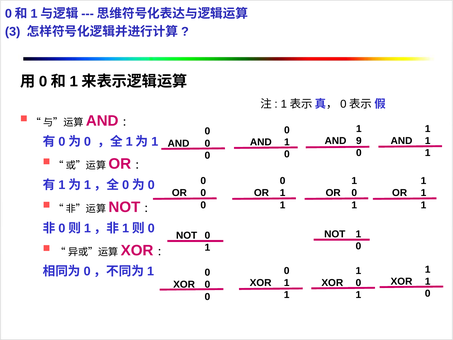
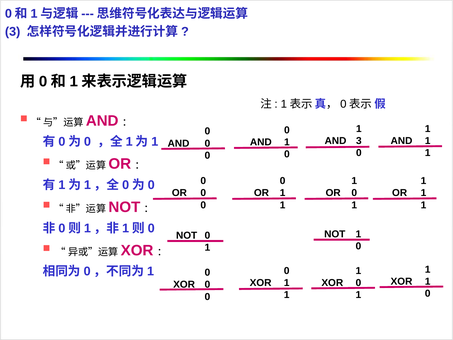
AND 9: 9 -> 3
